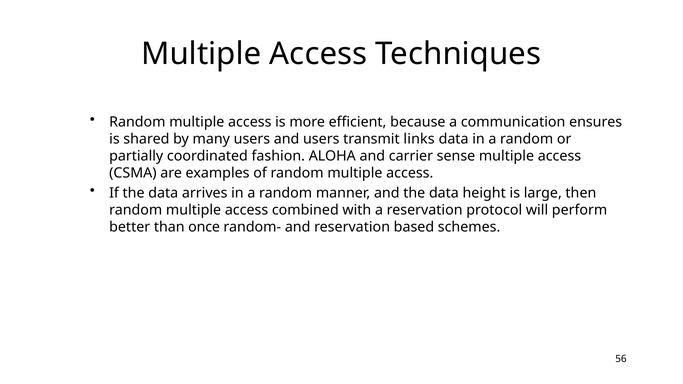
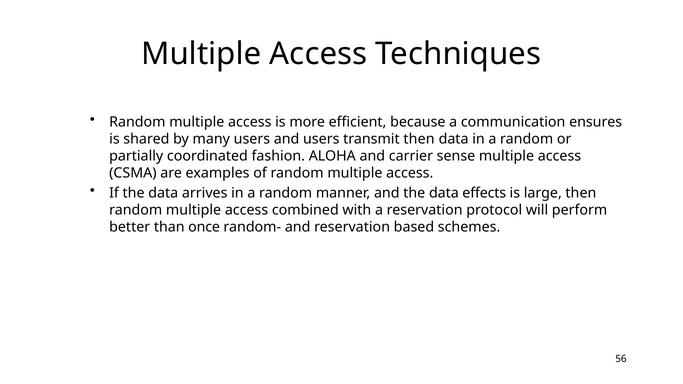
transmit links: links -> then
height: height -> effects
